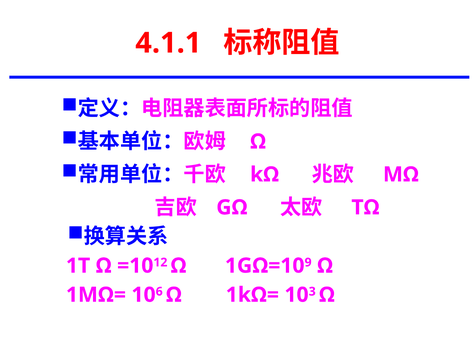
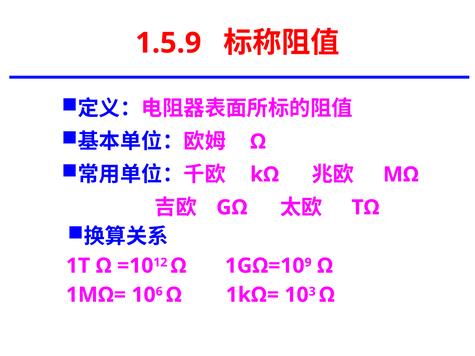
4.1.1: 4.1.1 -> 1.5.9
